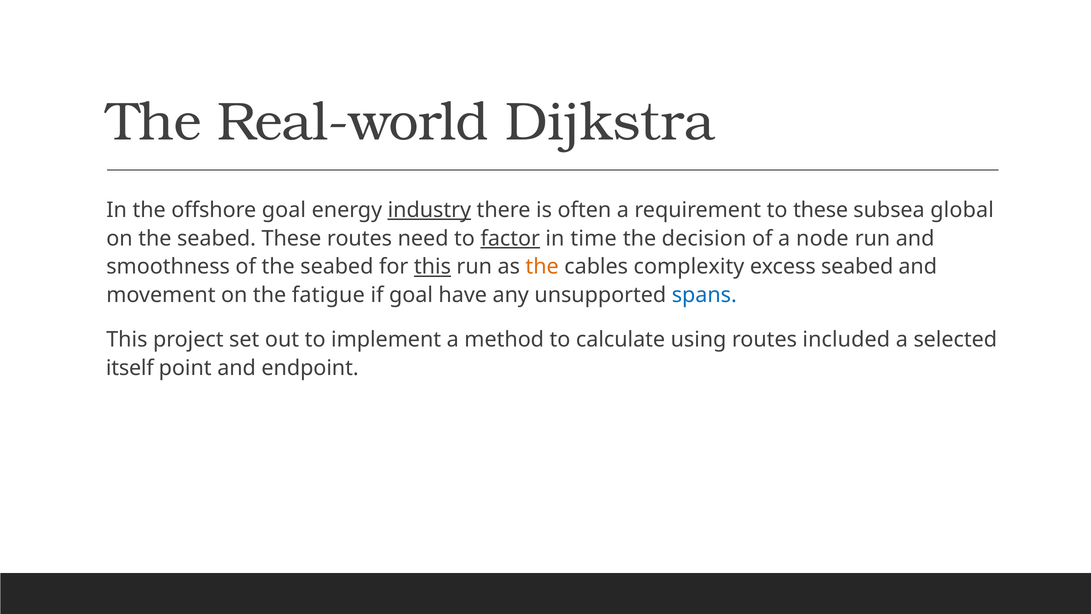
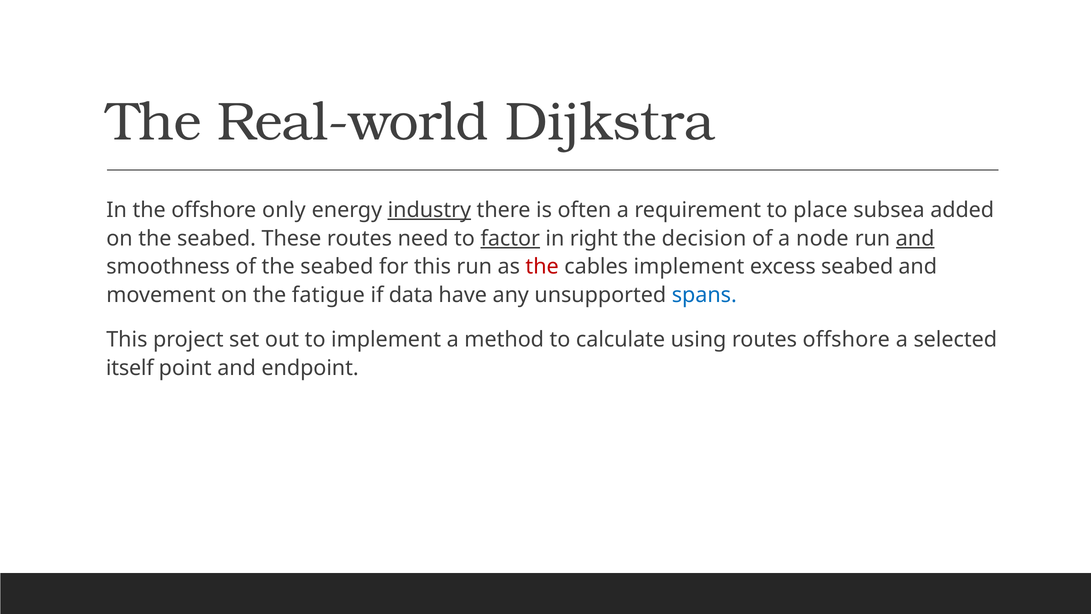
offshore goal: goal -> only
to these: these -> place
global: global -> added
time: time -> right
and at (915, 238) underline: none -> present
this at (432, 267) underline: present -> none
the at (542, 267) colour: orange -> red
cables complexity: complexity -> implement
if goal: goal -> data
routes included: included -> offshore
